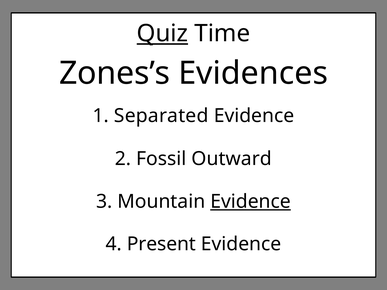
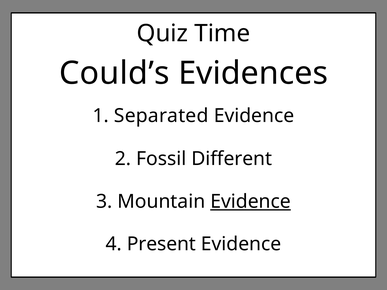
Quiz underline: present -> none
Zones’s: Zones’s -> Could’s
Outward: Outward -> Different
